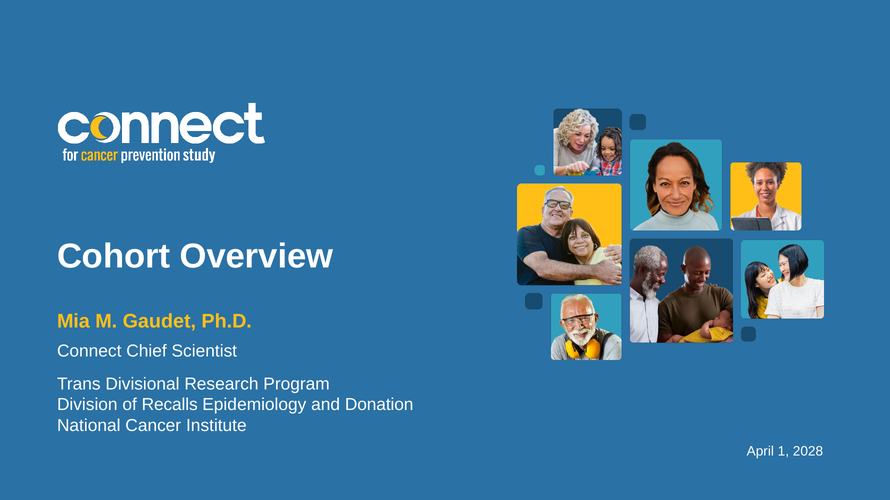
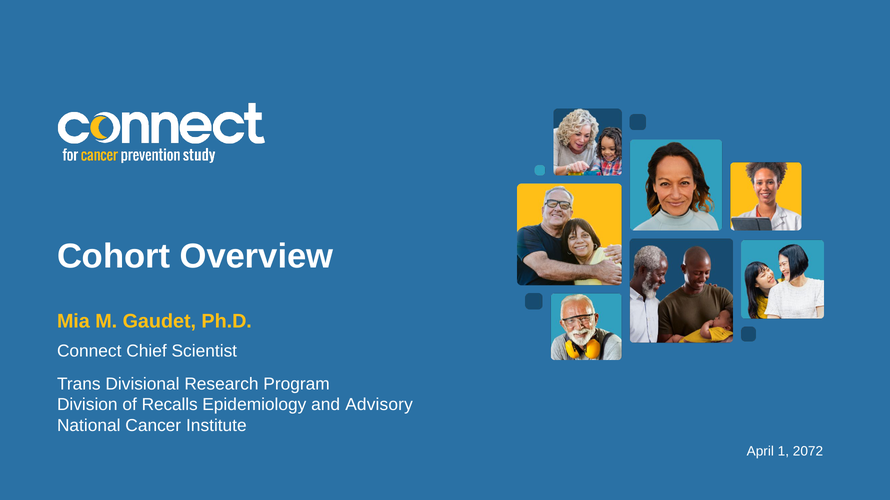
Donation: Donation -> Advisory
2028: 2028 -> 2072
